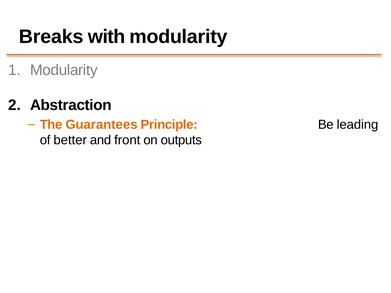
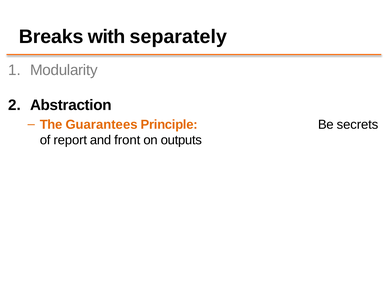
with modularity: modularity -> separately
leading: leading -> secrets
better: better -> report
